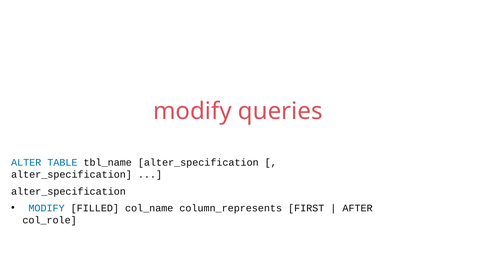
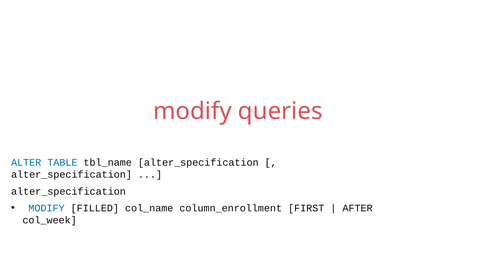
column_represents: column_represents -> column_enrollment
col_role: col_role -> col_week
